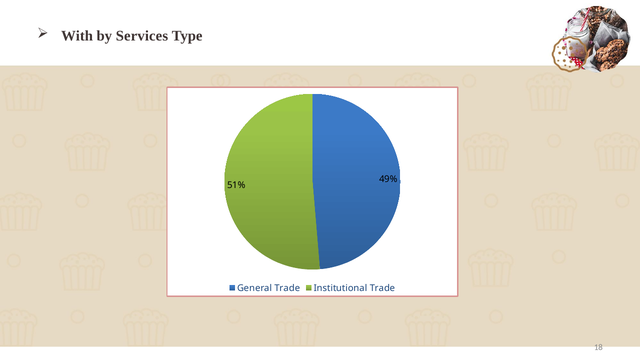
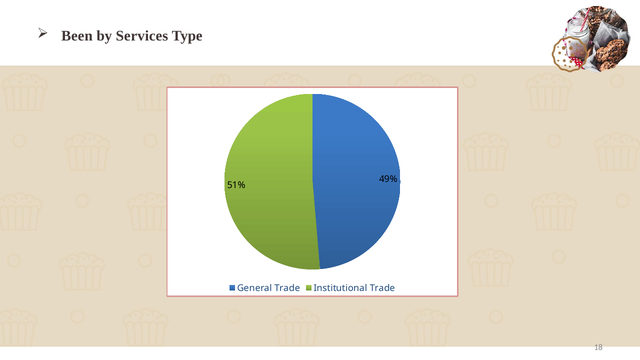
With: With -> Been
